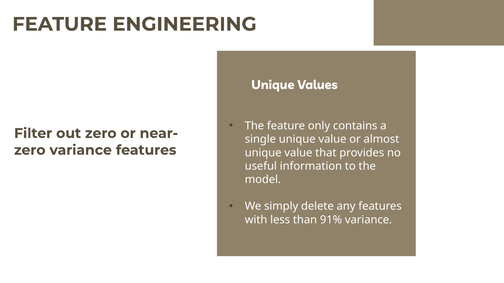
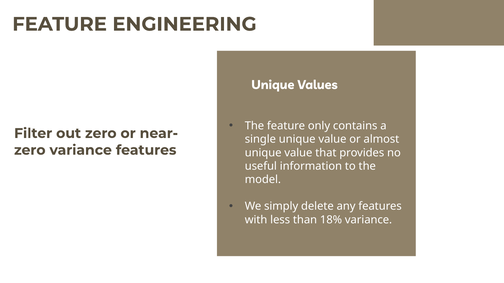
91%: 91% -> 18%
